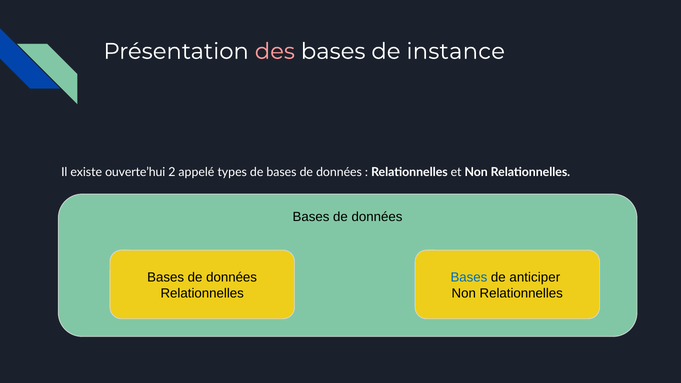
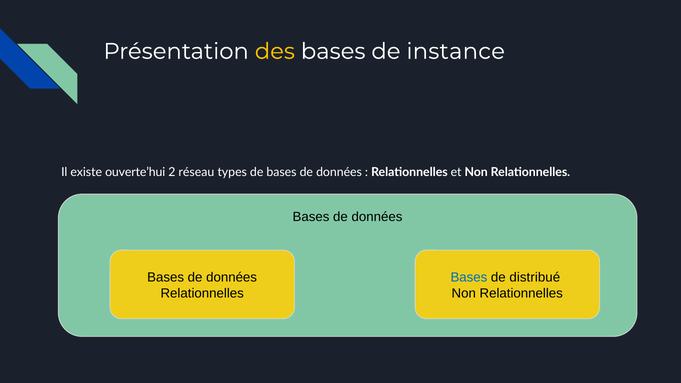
des colour: pink -> yellow
appelé: appelé -> réseau
anticiper: anticiper -> distribué
